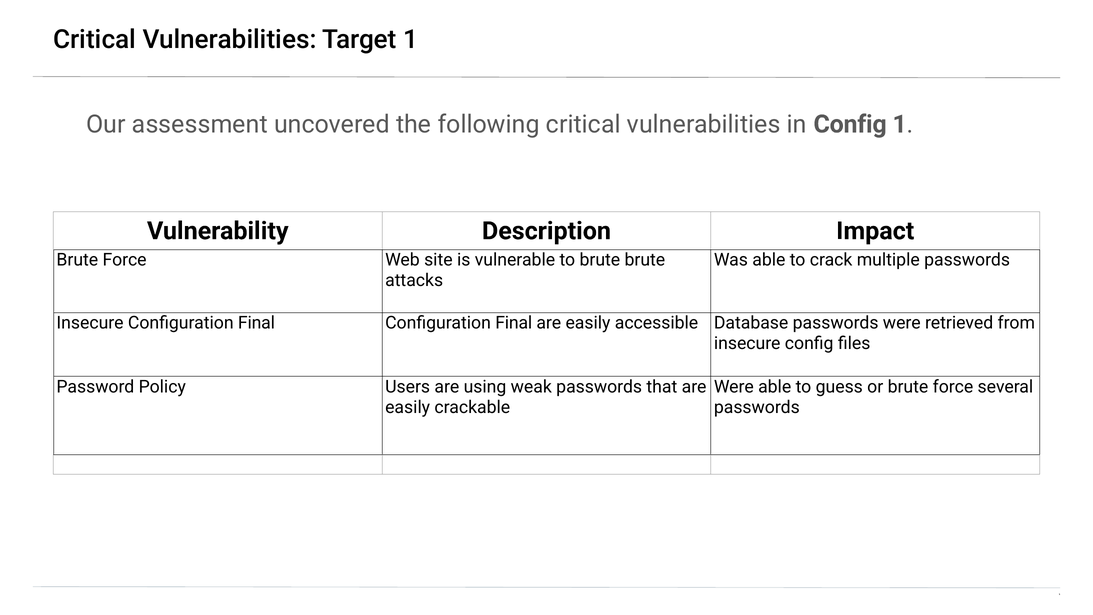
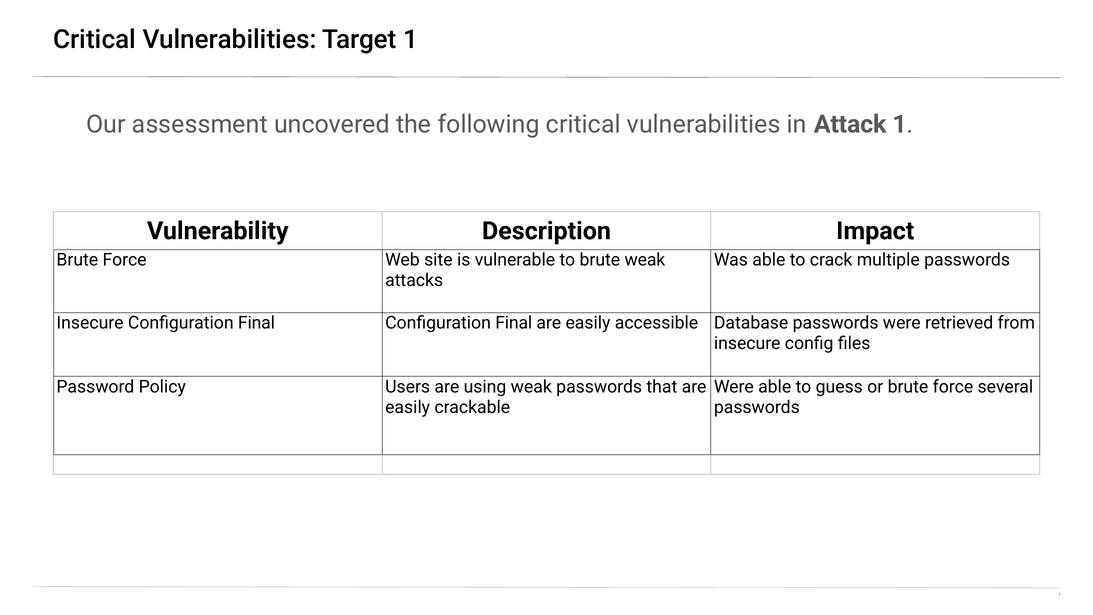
in Config: Config -> Attack
brute brute: brute -> weak
